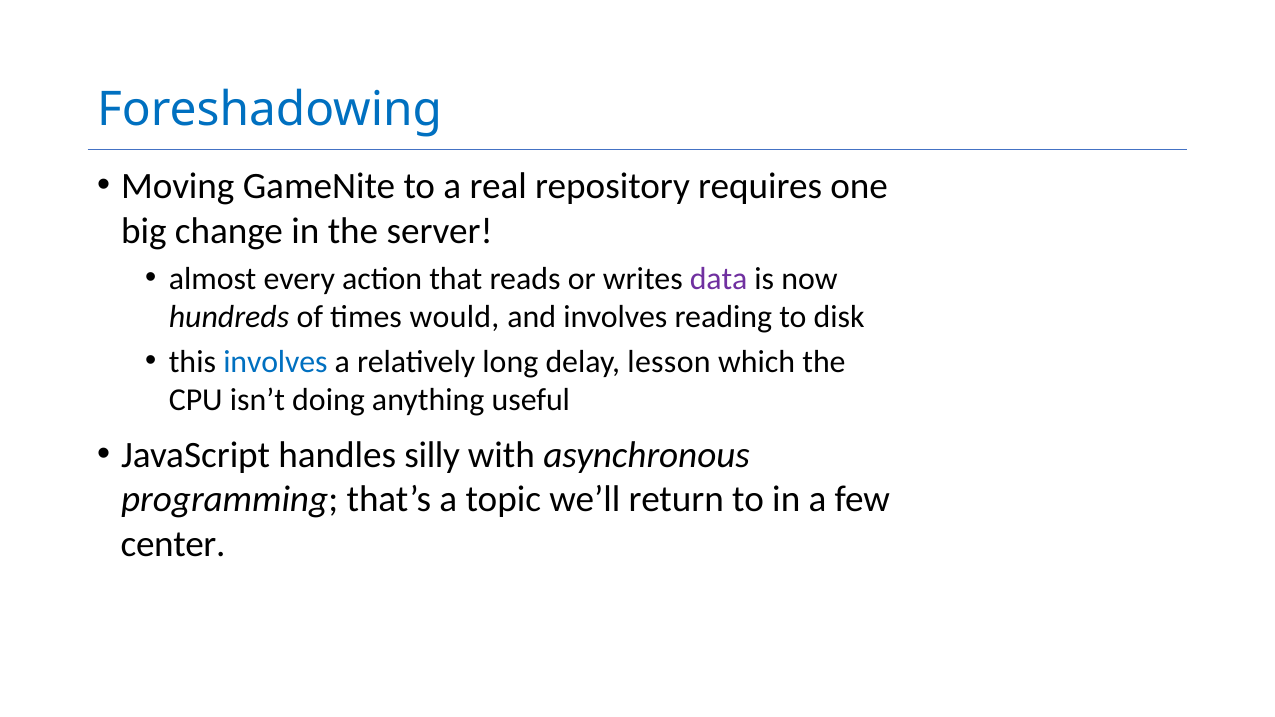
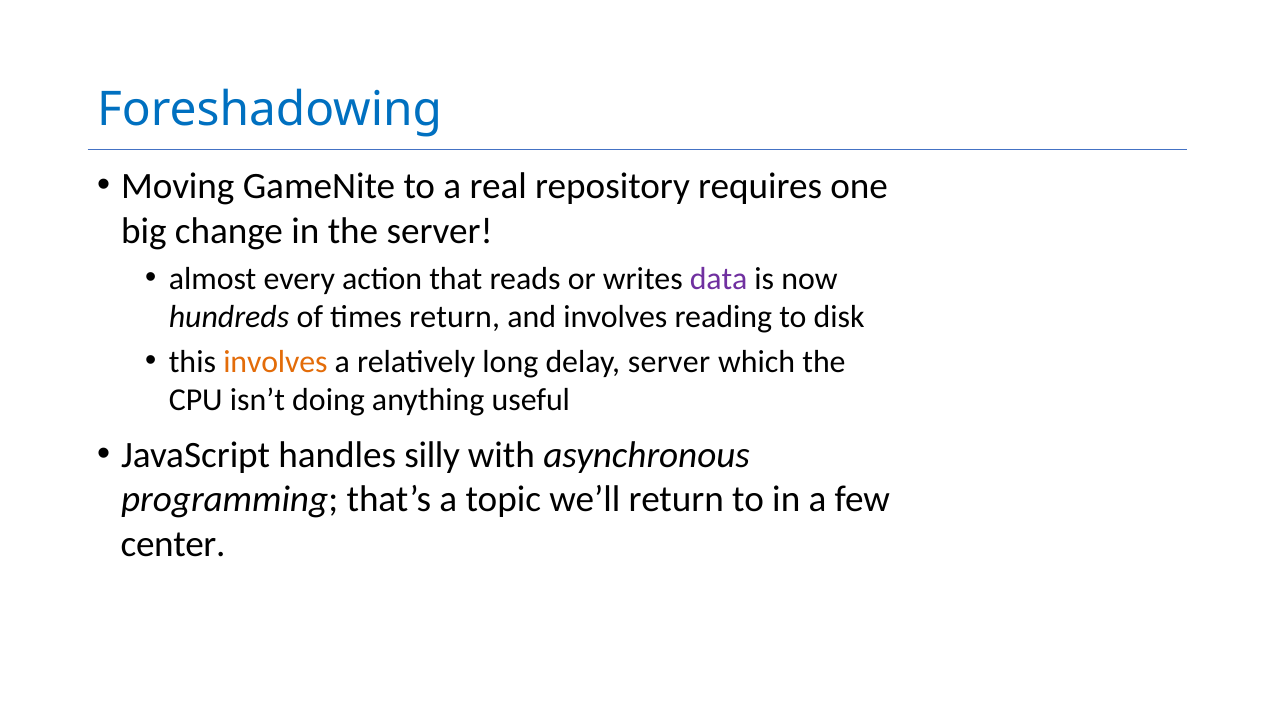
times would: would -> return
involves at (275, 362) colour: blue -> orange
delay lesson: lesson -> server
